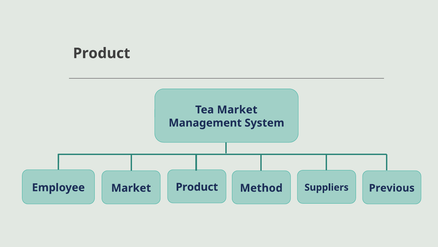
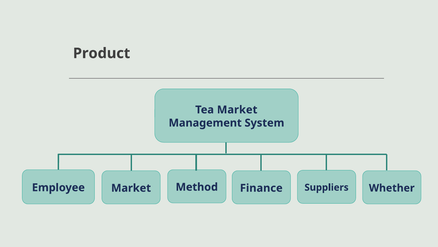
Product at (197, 187): Product -> Method
Method: Method -> Finance
Previous: Previous -> Whether
